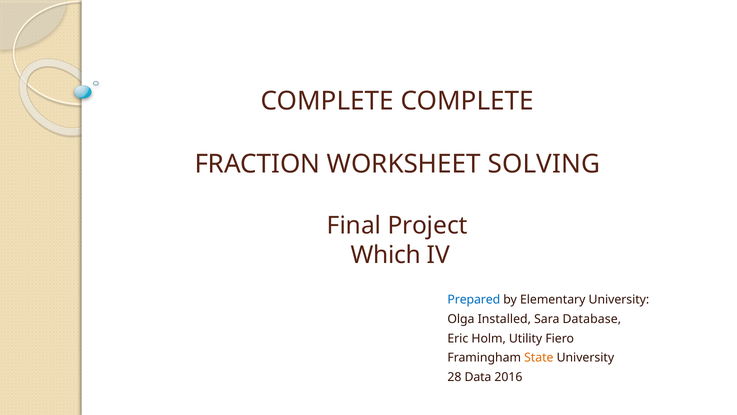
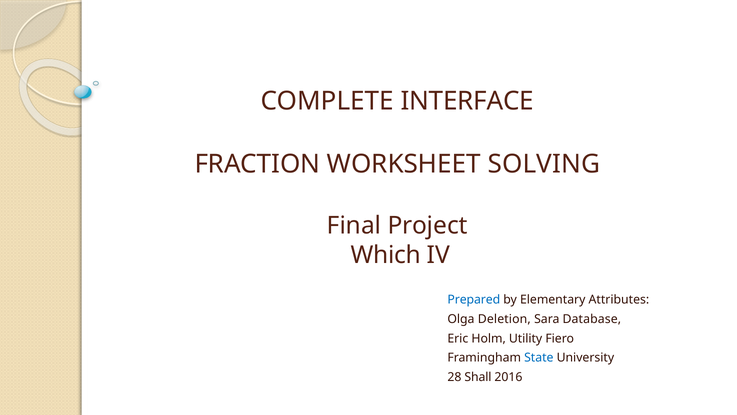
COMPLETE COMPLETE: COMPLETE -> INTERFACE
Elementary University: University -> Attributes
Installed: Installed -> Deletion
State colour: orange -> blue
Data: Data -> Shall
